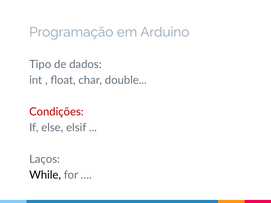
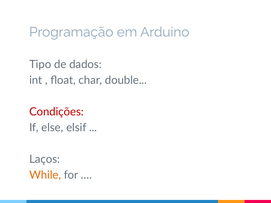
While colour: black -> orange
